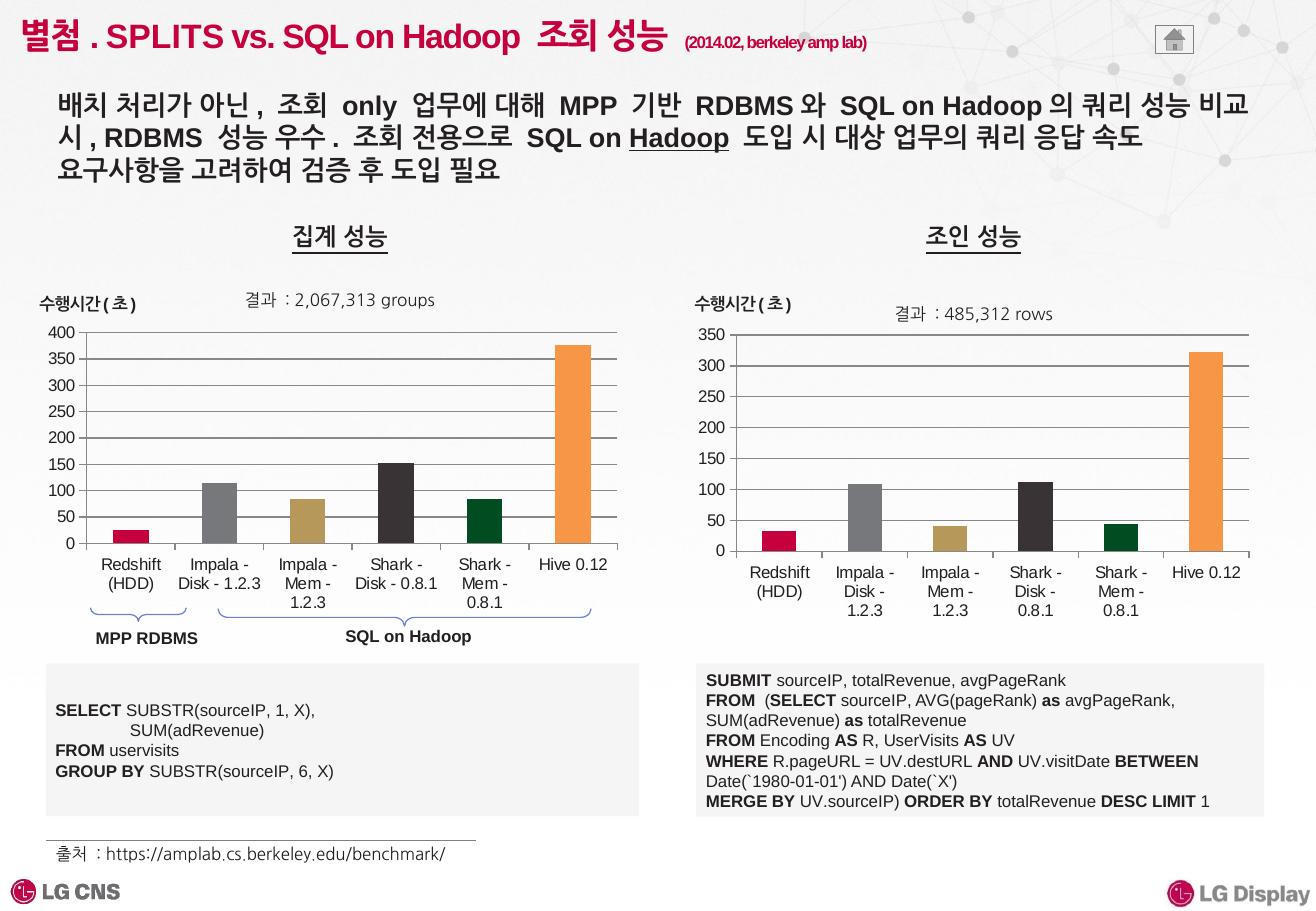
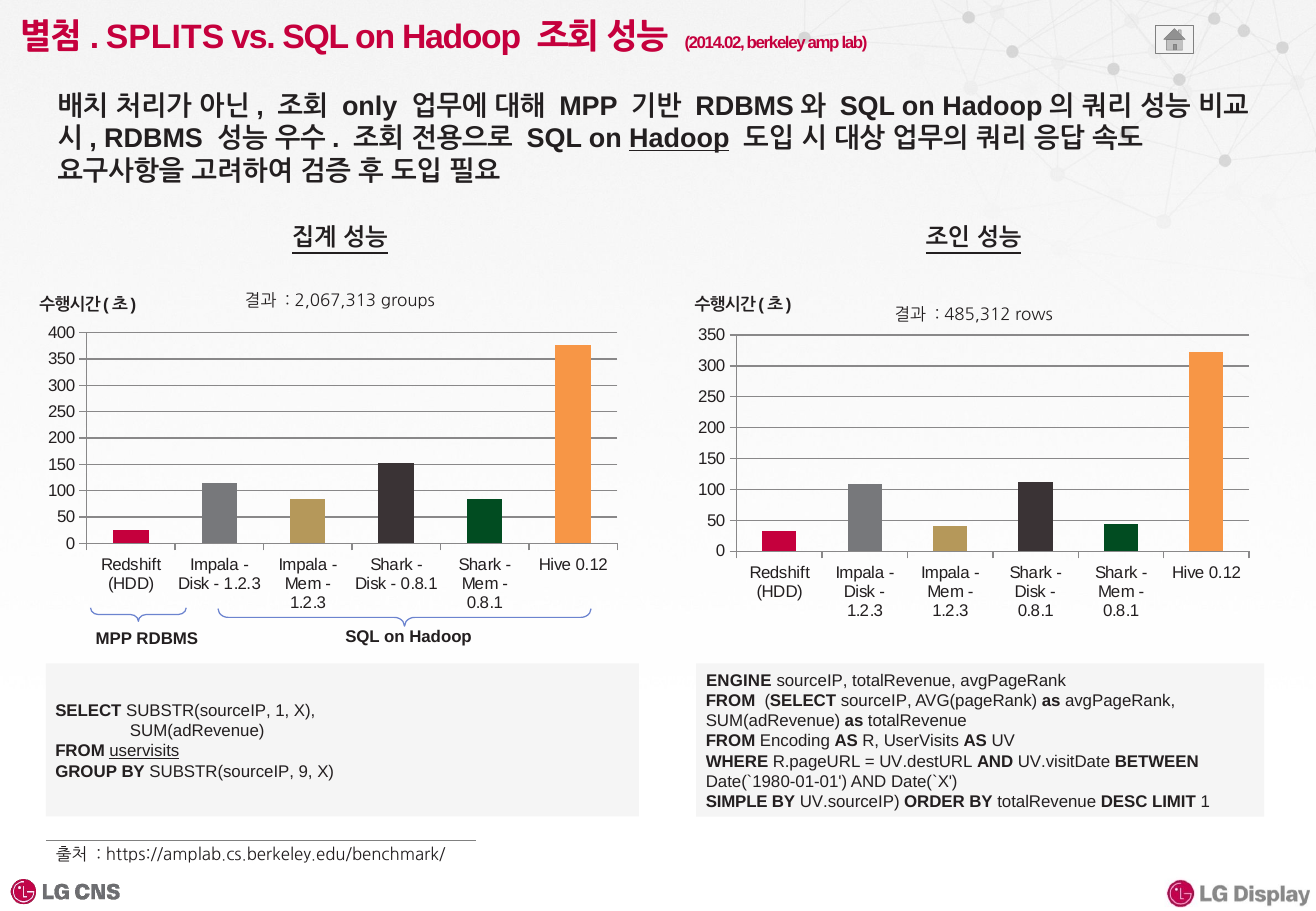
SUBMIT: SUBMIT -> ENGINE
uservisits at (144, 751) underline: none -> present
6: 6 -> 9
MERGE: MERGE -> SIMPLE
